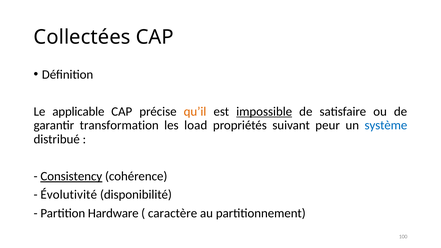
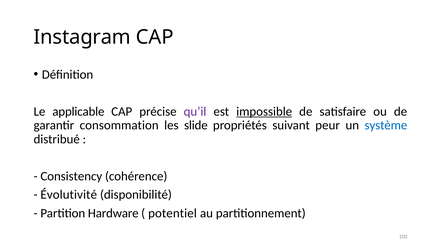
Collectées: Collectées -> Instagram
qu’il colour: orange -> purple
transformation: transformation -> consommation
load: load -> slide
Consistency underline: present -> none
caractère: caractère -> potentiel
